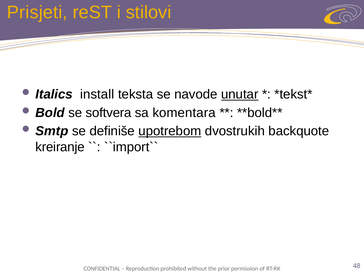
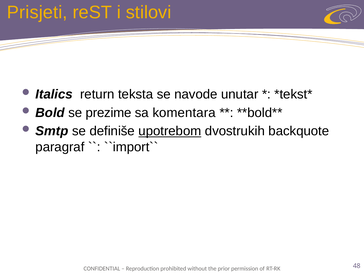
install: install -> return
unutar underline: present -> none
softvera: softvera -> prezime
kreiranje: kreiranje -> paragraf
